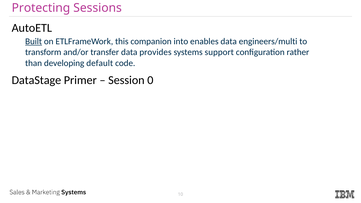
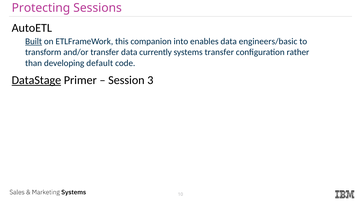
engineers/multi: engineers/multi -> engineers/basic
provides: provides -> currently
systems support: support -> transfer
DataStage underline: none -> present
0: 0 -> 3
